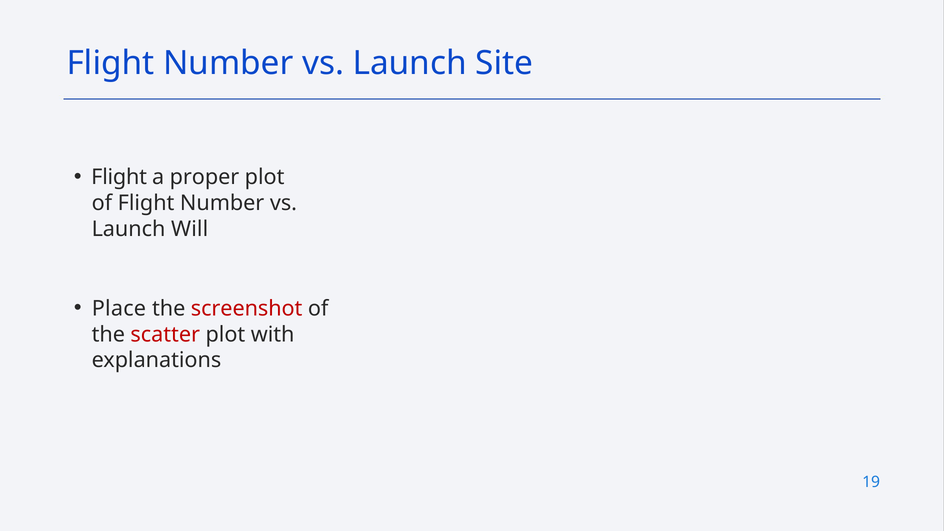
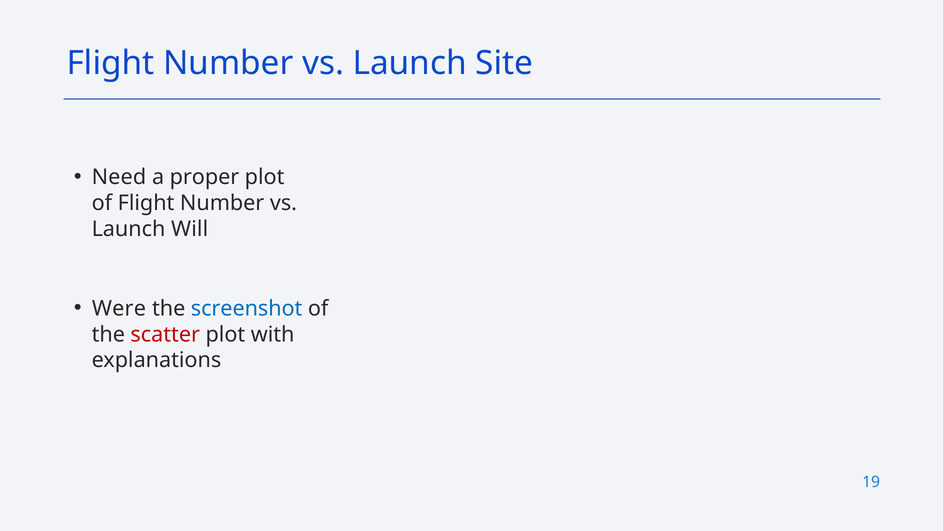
Flight at (119, 177): Flight -> Need
Place: Place -> Were
screenshot colour: red -> blue
